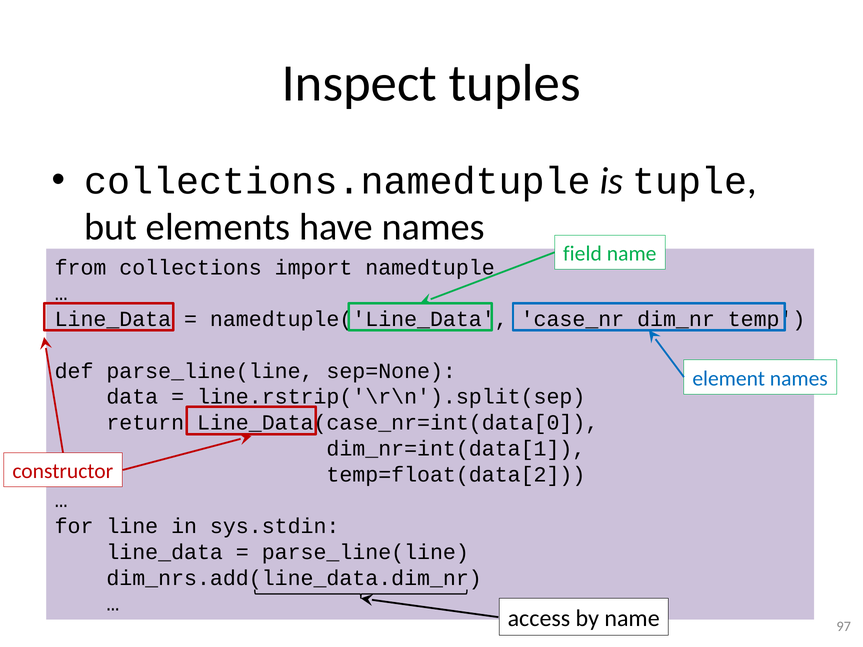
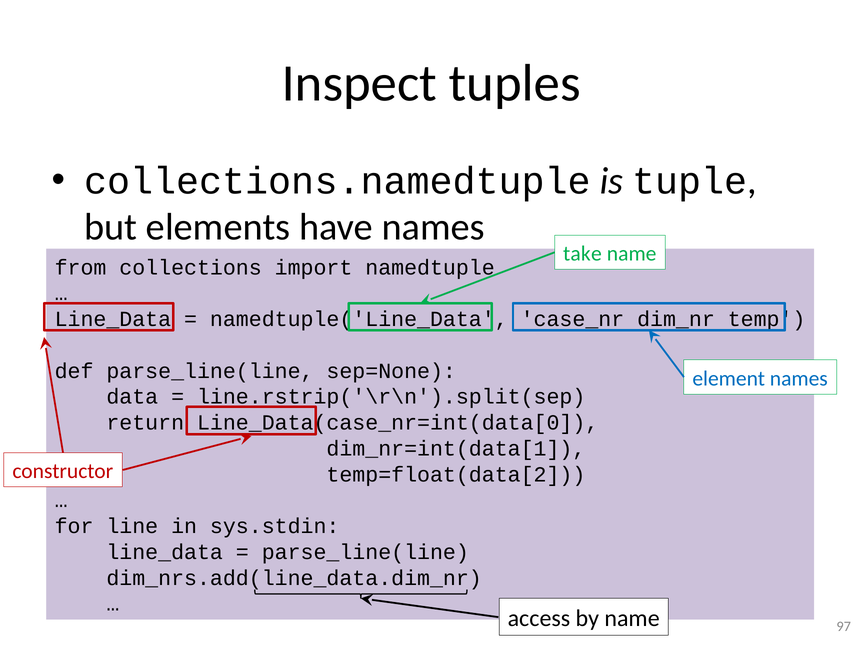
field: field -> take
